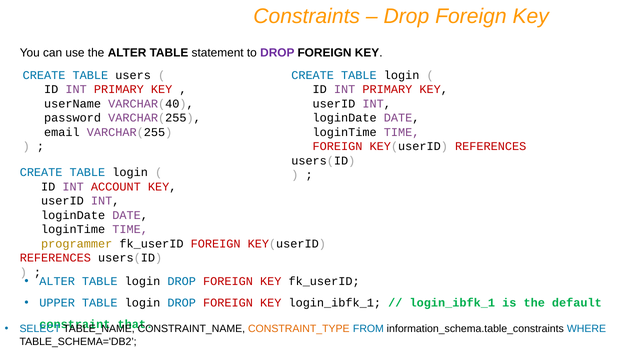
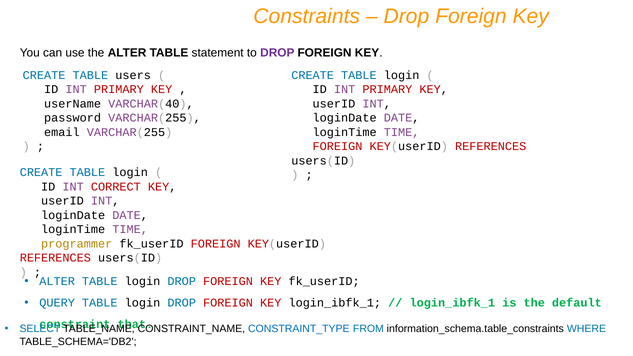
ACCOUNT: ACCOUNT -> CORRECT
UPPER: UPPER -> QUERY
CONSTRAINT_TYPE colour: orange -> blue
